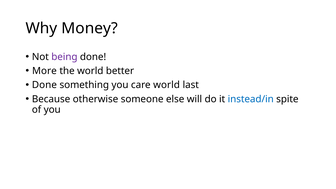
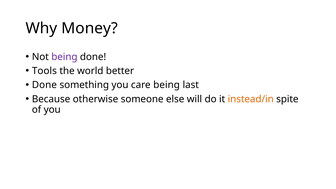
More: More -> Tools
care world: world -> being
instead/in colour: blue -> orange
